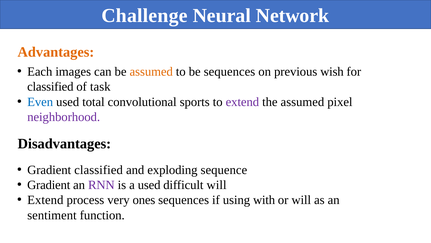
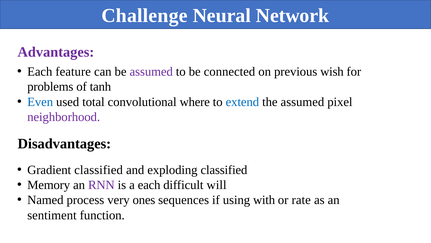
Advantages colour: orange -> purple
images: images -> feature
assumed at (151, 71) colour: orange -> purple
be sequences: sequences -> connected
classified at (50, 87): classified -> problems
task: task -> tanh
sports: sports -> where
extend at (242, 102) colour: purple -> blue
exploding sequence: sequence -> classified
Gradient at (49, 185): Gradient -> Memory
a used: used -> each
Extend at (45, 200): Extend -> Named
or will: will -> rate
